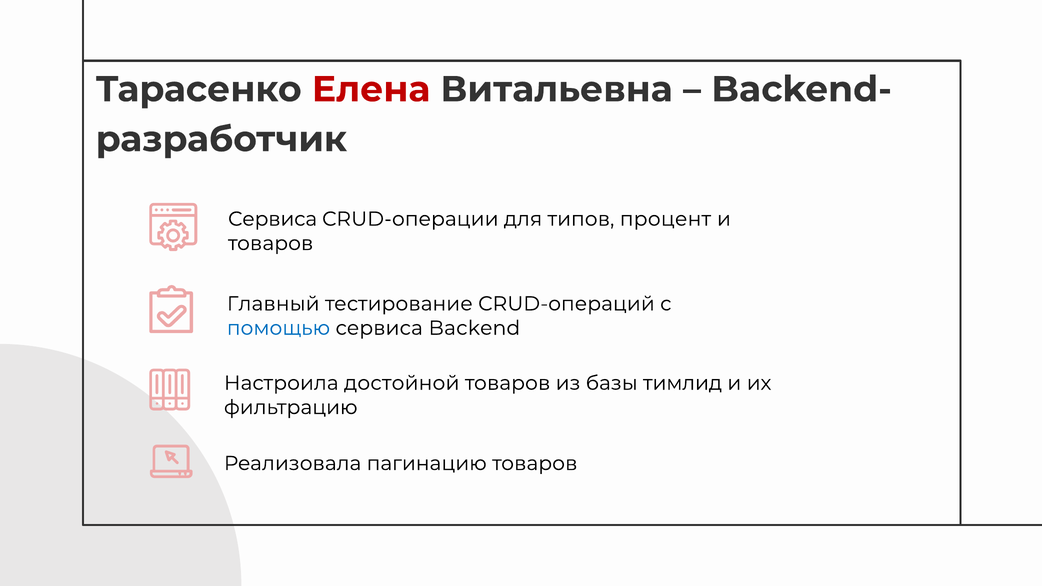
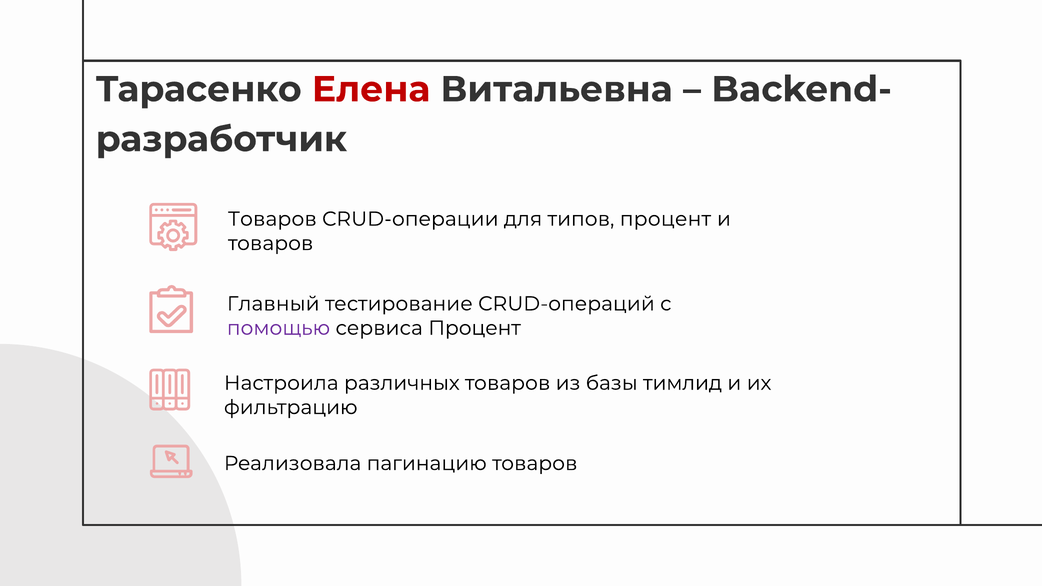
Сервиса at (273, 219): Сервиса -> Товаров
помощью colour: blue -> purple
сервиса Backend: Backend -> Процент
достойной: достойной -> различных
